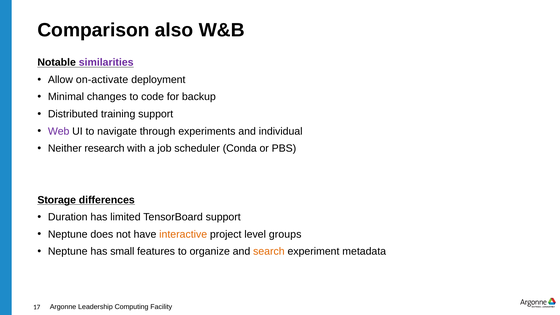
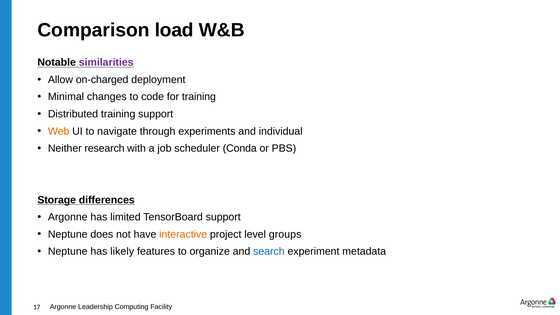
also: also -> load
on-activate: on-activate -> on-charged
for backup: backup -> training
Web colour: purple -> orange
Duration at (68, 217): Duration -> Argonne
small: small -> likely
search colour: orange -> blue
